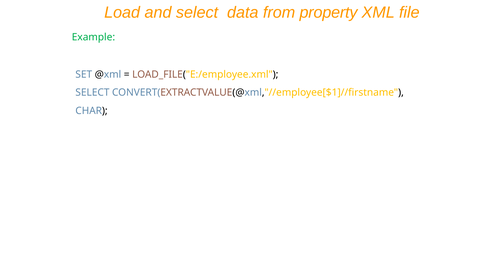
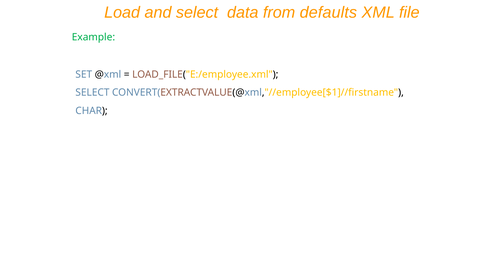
property: property -> defaults
